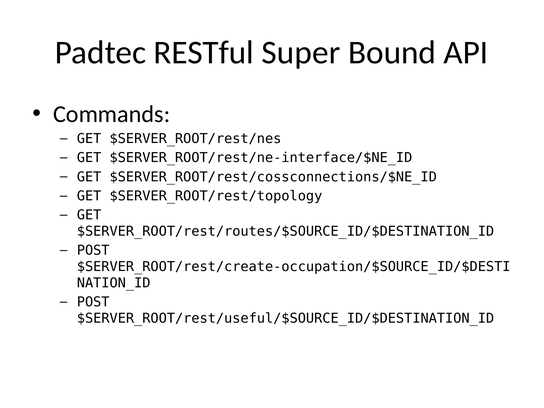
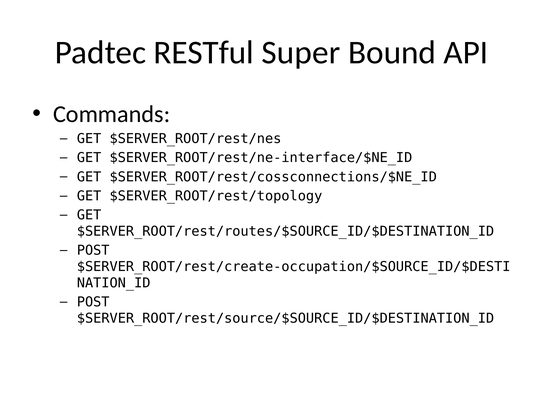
$SERVER_ROOT/rest/useful/$SOURCE_ID/$DESTINATION_ID: $SERVER_ROOT/rest/useful/$SOURCE_ID/$DESTINATION_ID -> $SERVER_ROOT/rest/source/$SOURCE_ID/$DESTINATION_ID
